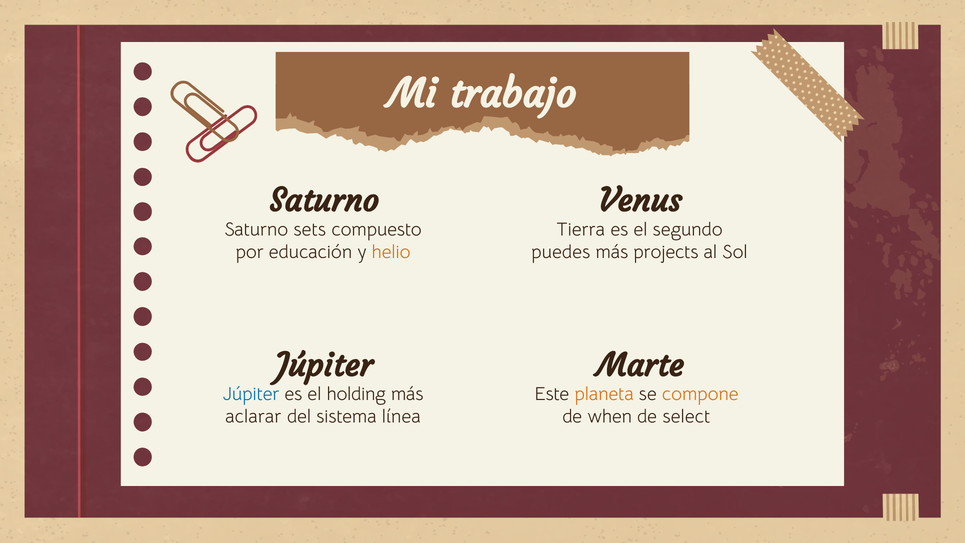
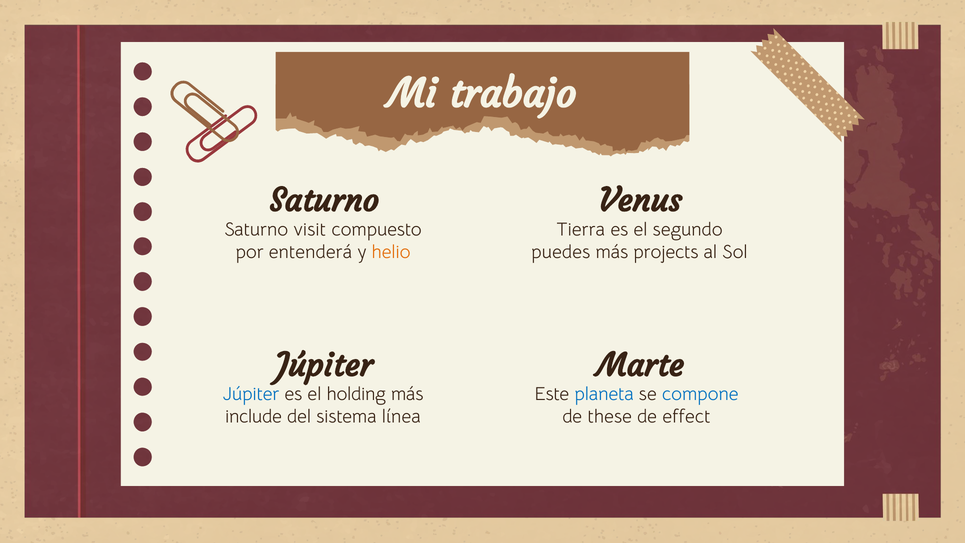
sets: sets -> visit
educación: educación -> entenderá
planeta colour: orange -> blue
compone colour: orange -> blue
aclarar: aclarar -> include
when: when -> these
select: select -> effect
